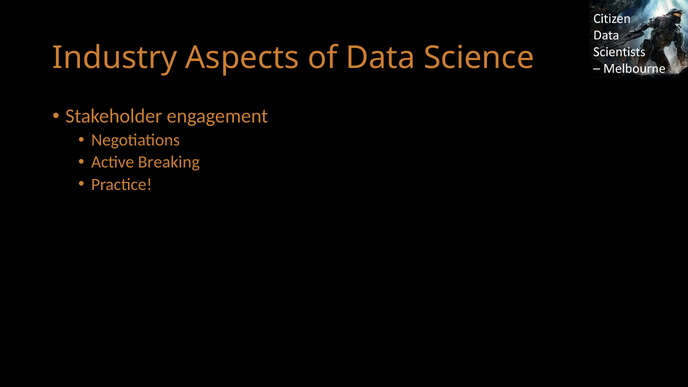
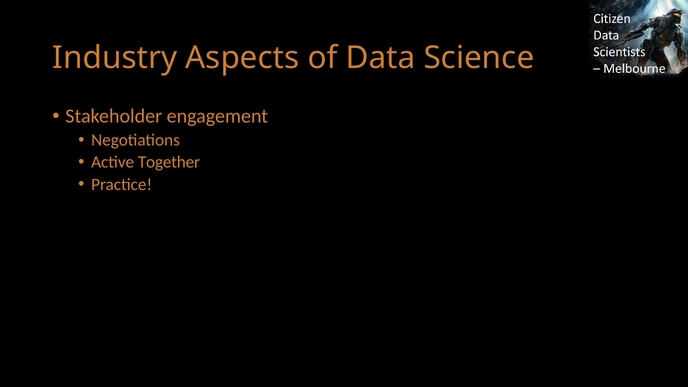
Breaking: Breaking -> Together
